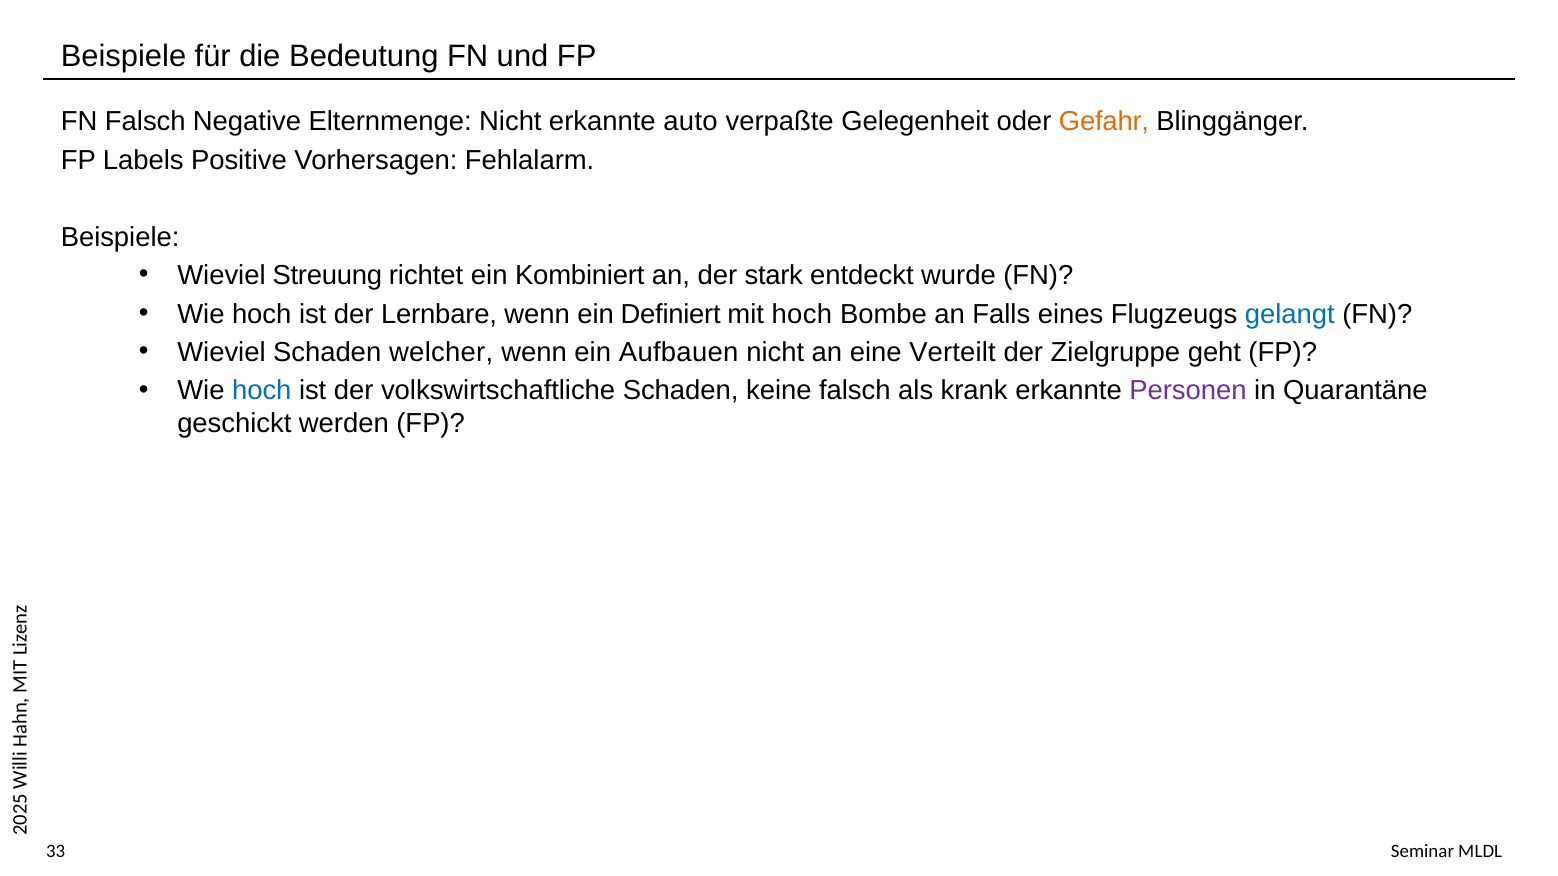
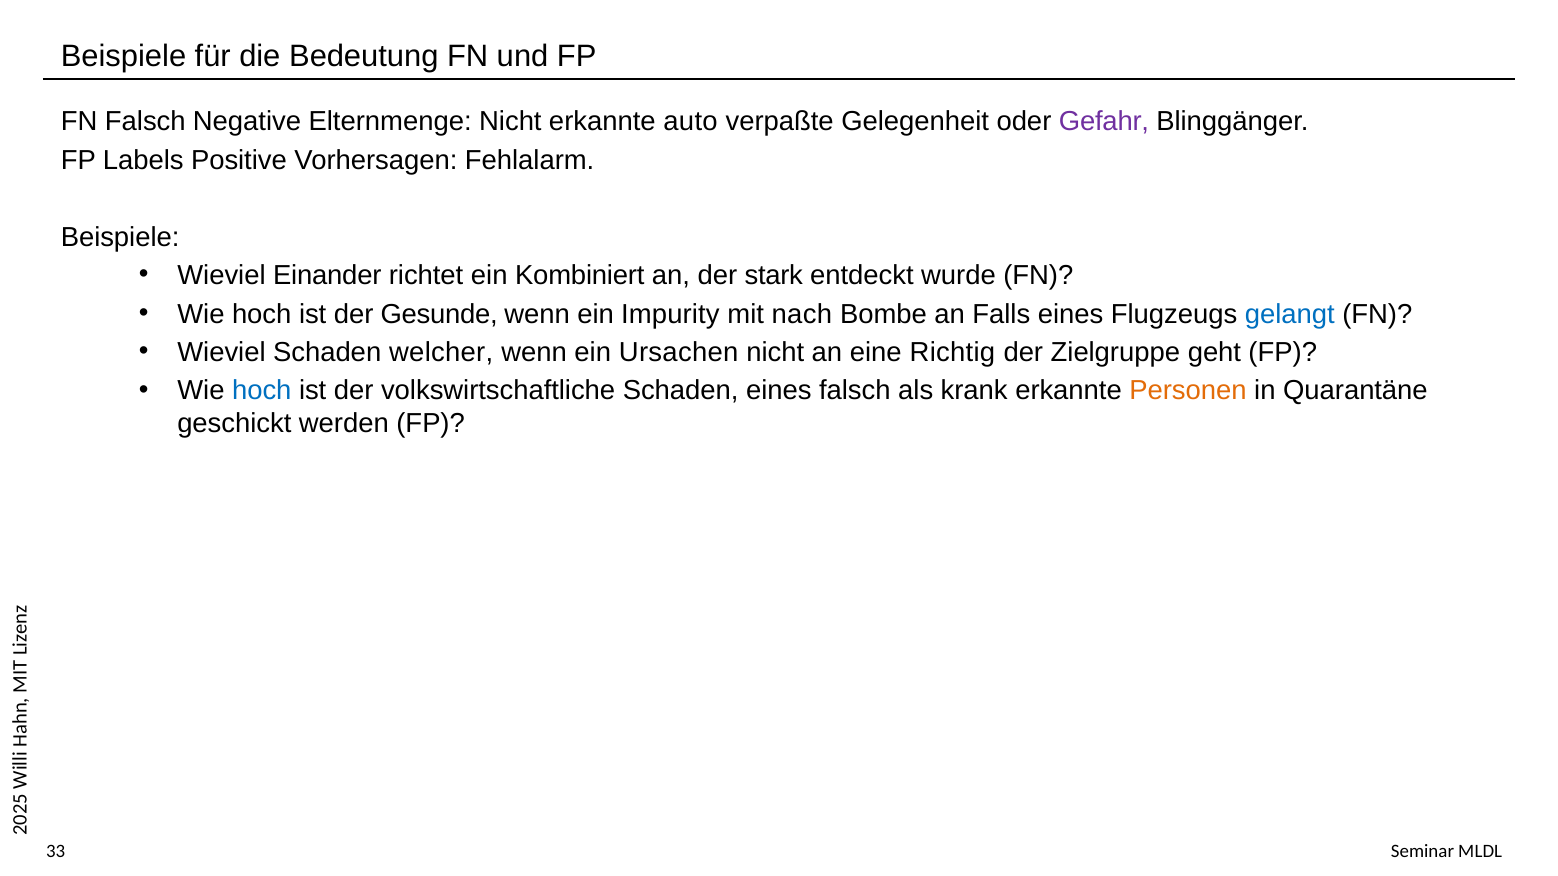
Gefahr colour: orange -> purple
Streuung: Streuung -> Einander
Lernbare: Lernbare -> Gesunde
Definiert: Definiert -> Impurity
mit hoch: hoch -> nach
Aufbauen: Aufbauen -> Ursachen
Verteilt: Verteilt -> Richtig
Schaden keine: keine -> eines
Personen colour: purple -> orange
